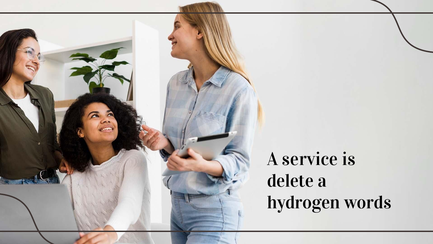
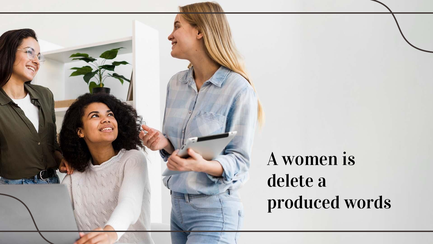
service: service -> women
hydrogen: hydrogen -> produced
